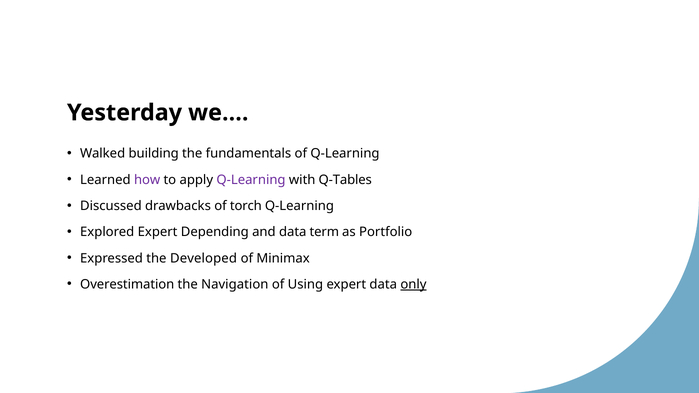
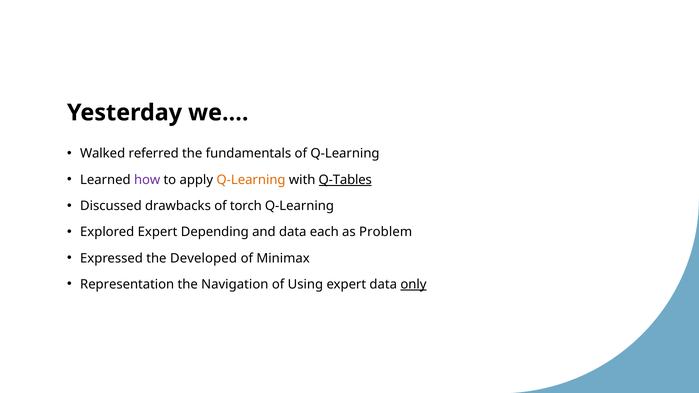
building: building -> referred
Q-Learning at (251, 180) colour: purple -> orange
Q-Tables underline: none -> present
term: term -> each
Portfolio: Portfolio -> Problem
Overestimation: Overestimation -> Representation
